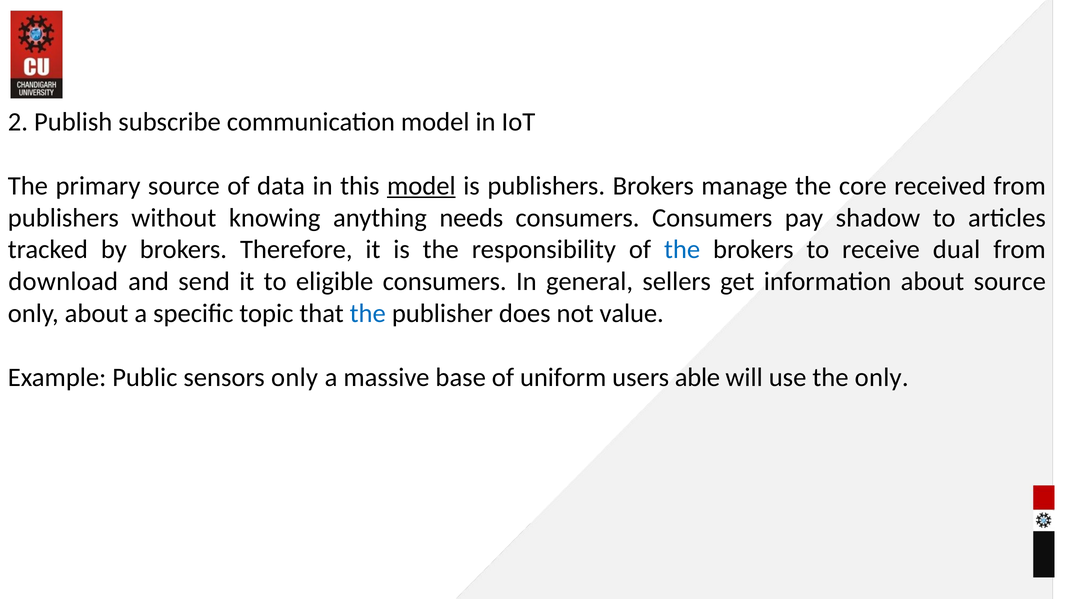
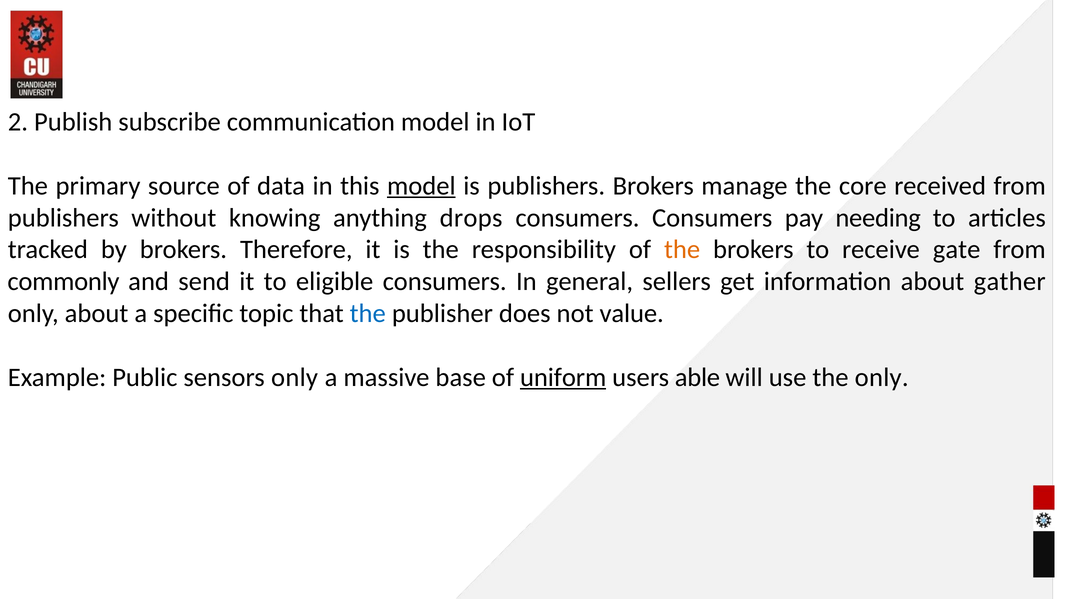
needs: needs -> drops
shadow: shadow -> needing
the at (682, 250) colour: blue -> orange
dual: dual -> gate
download: download -> commonly
about source: source -> gather
uniform underline: none -> present
